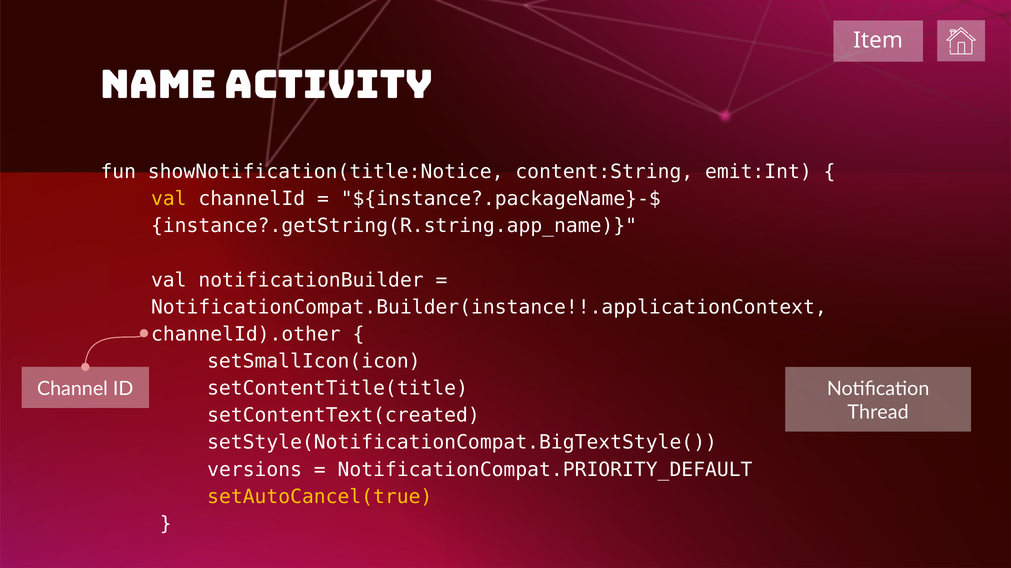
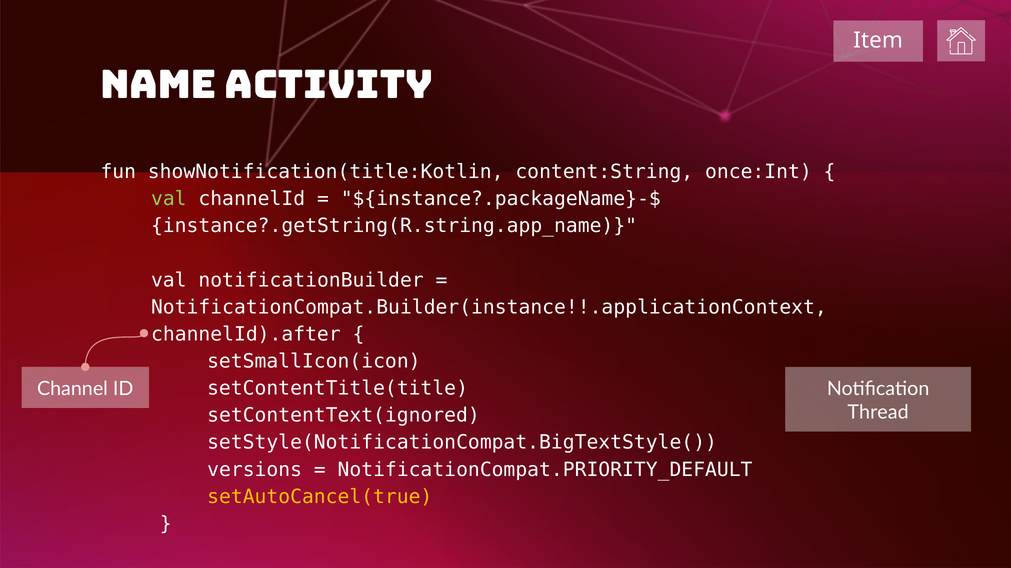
showNotification(title:Notice: showNotification(title:Notice -> showNotification(title:Kotlin
emit:Int: emit:Int -> once:Int
val at (169, 199) colour: yellow -> light green
channelId).other: channelId).other -> channelId).after
setContentText(created: setContentText(created -> setContentText(ignored
